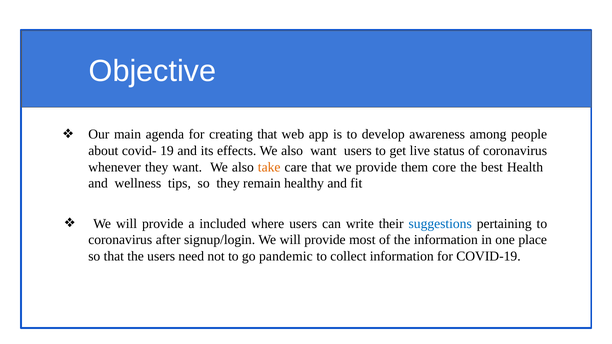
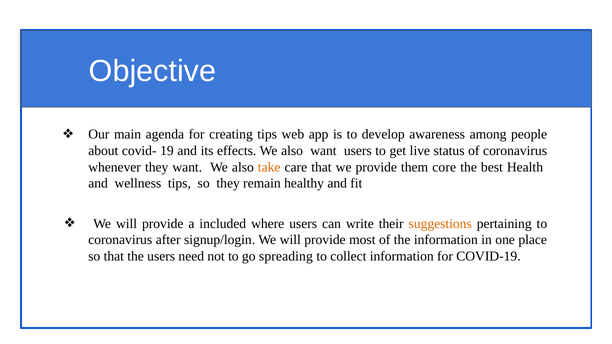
creating that: that -> tips
suggestions colour: blue -> orange
pandemic: pandemic -> spreading
